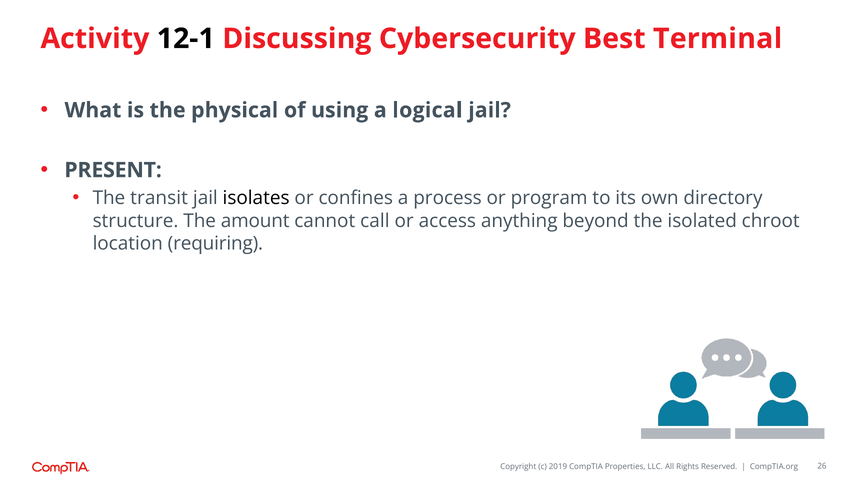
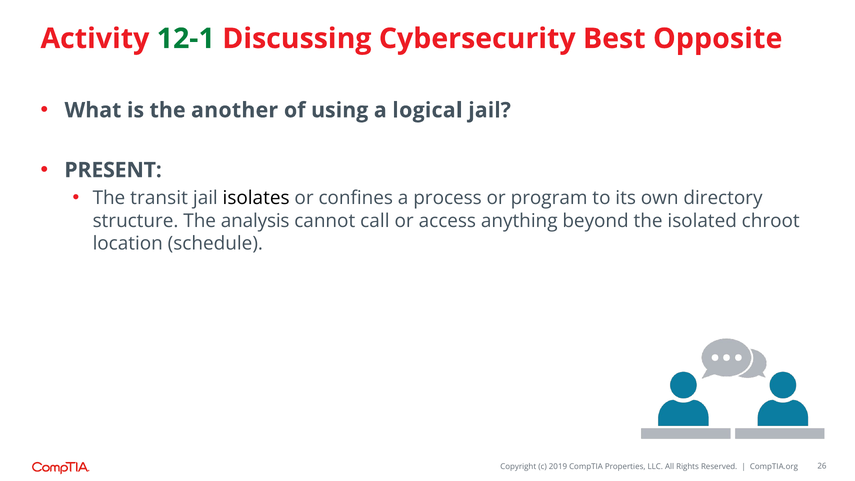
12-1 colour: black -> green
Terminal: Terminal -> Opposite
physical: physical -> another
amount: amount -> analysis
requiring: requiring -> schedule
